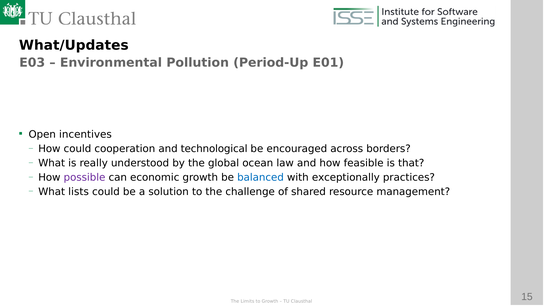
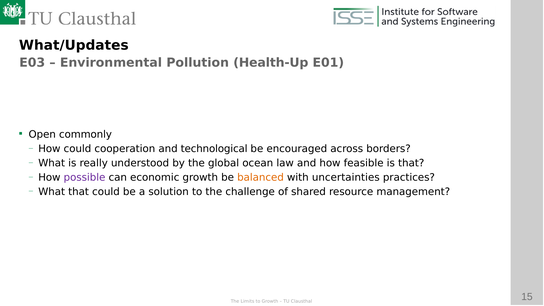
Period-Up: Period-Up -> Health-Up
incentives: incentives -> commonly
balanced colour: blue -> orange
with exceptionally: exceptionally -> uncertainties
What lists: lists -> that
